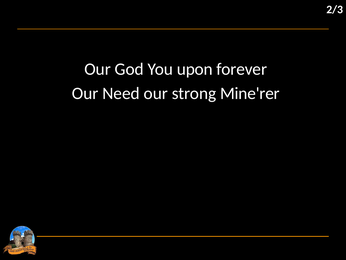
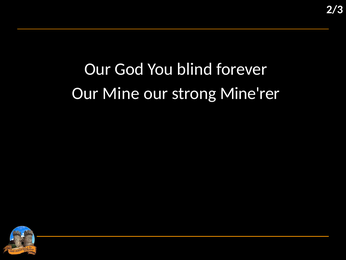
upon: upon -> blind
Need: Need -> Mine
